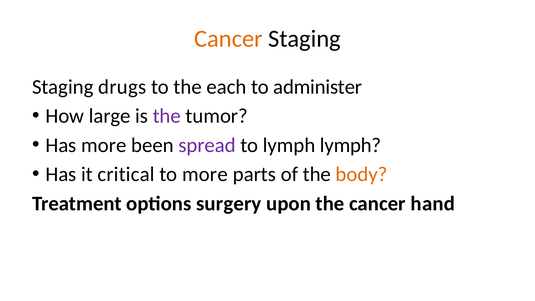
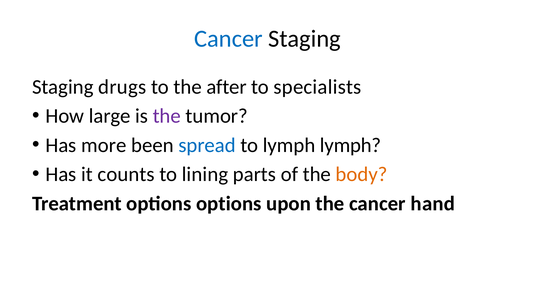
Cancer at (228, 39) colour: orange -> blue
each: each -> after
administer: administer -> specialists
spread colour: purple -> blue
critical: critical -> counts
to more: more -> lining
options surgery: surgery -> options
